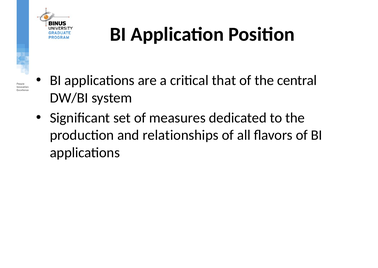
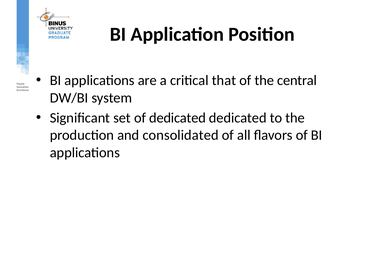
of measures: measures -> dedicated
relationships: relationships -> consolidated
